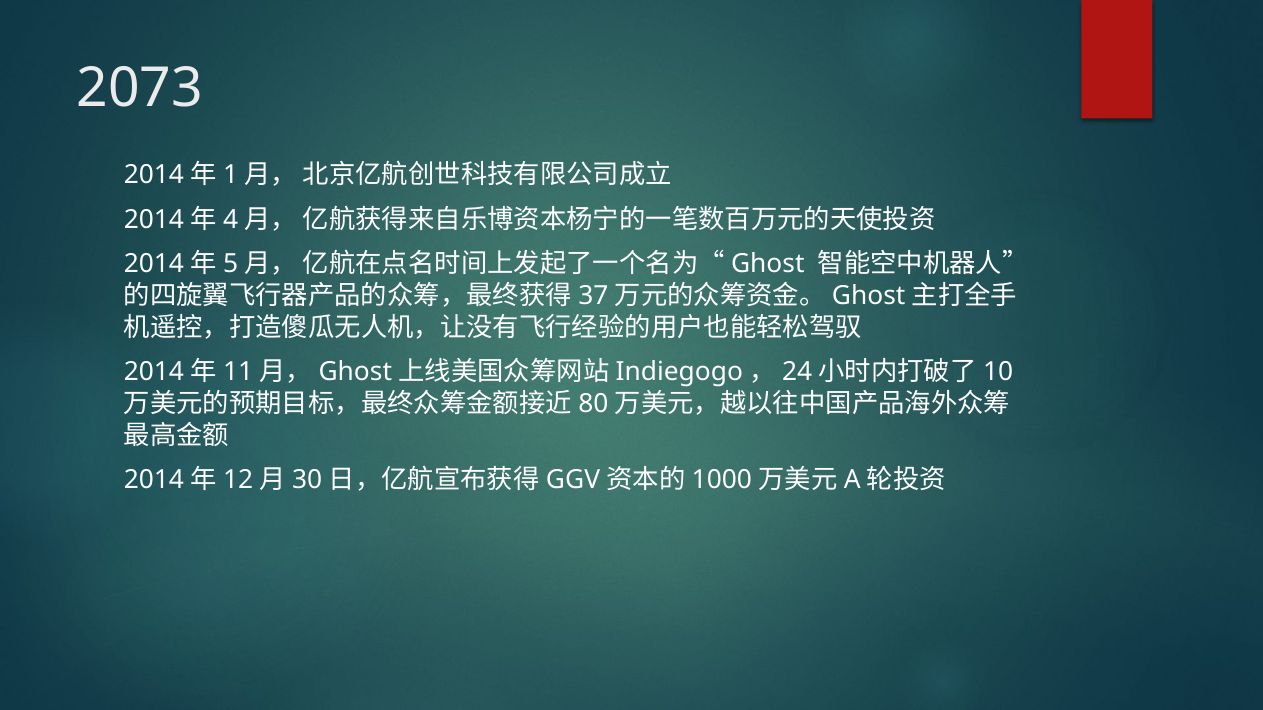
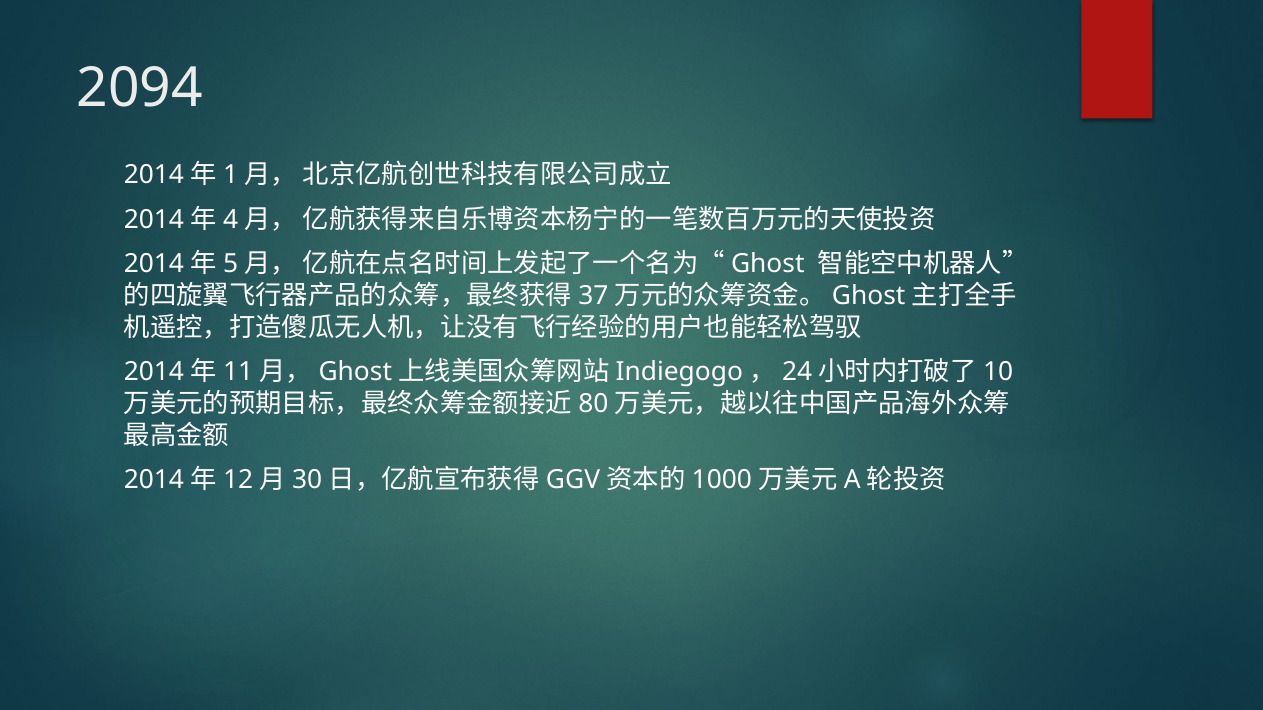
2073: 2073 -> 2094
